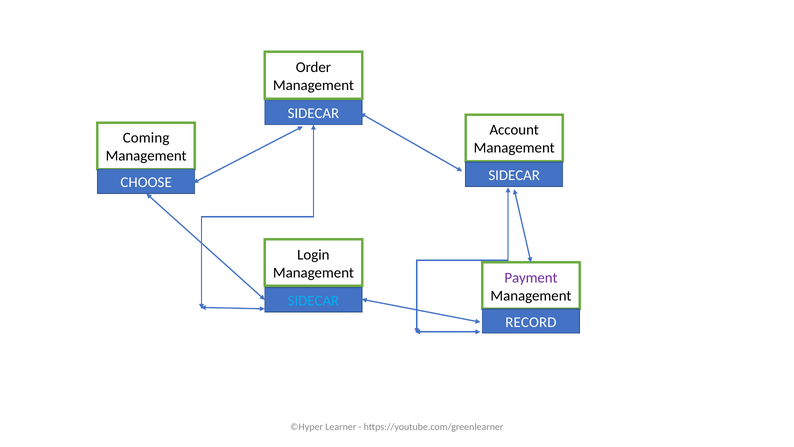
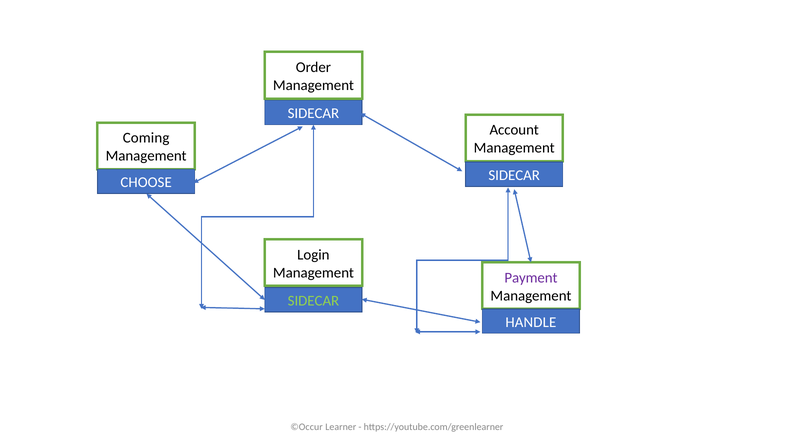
SIDECAR at (313, 301) colour: light blue -> light green
RECORD: RECORD -> HANDLE
©Hyper: ©Hyper -> ©Occur
